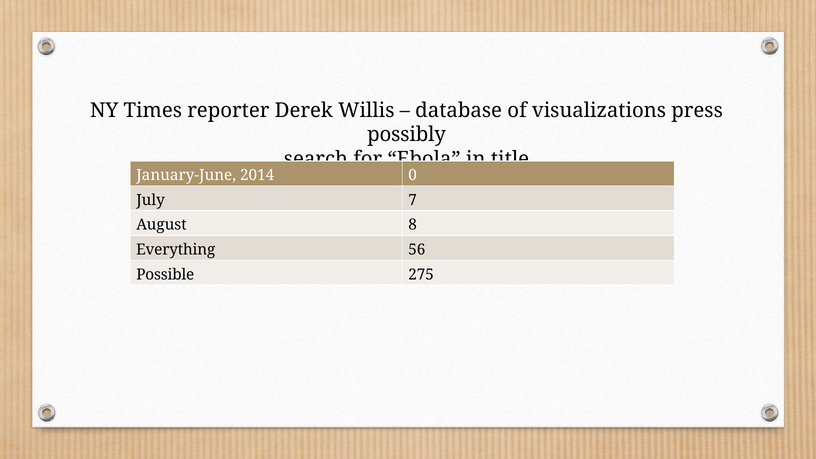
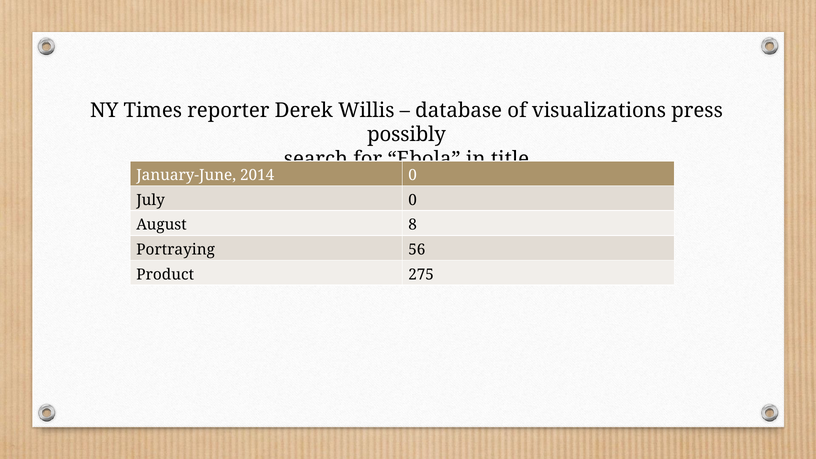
July 7: 7 -> 0
Everything: Everything -> Portraying
Possible: Possible -> Product
